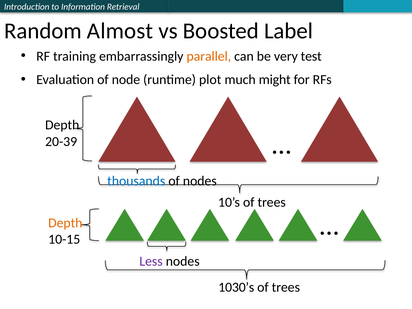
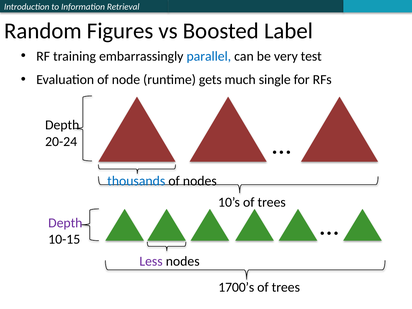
Almost: Almost -> Figures
parallel colour: orange -> blue
plot: plot -> gets
might: might -> single
20-39: 20-39 -> 20-24
Depth at (65, 223) colour: orange -> purple
1030’s: 1030’s -> 1700’s
